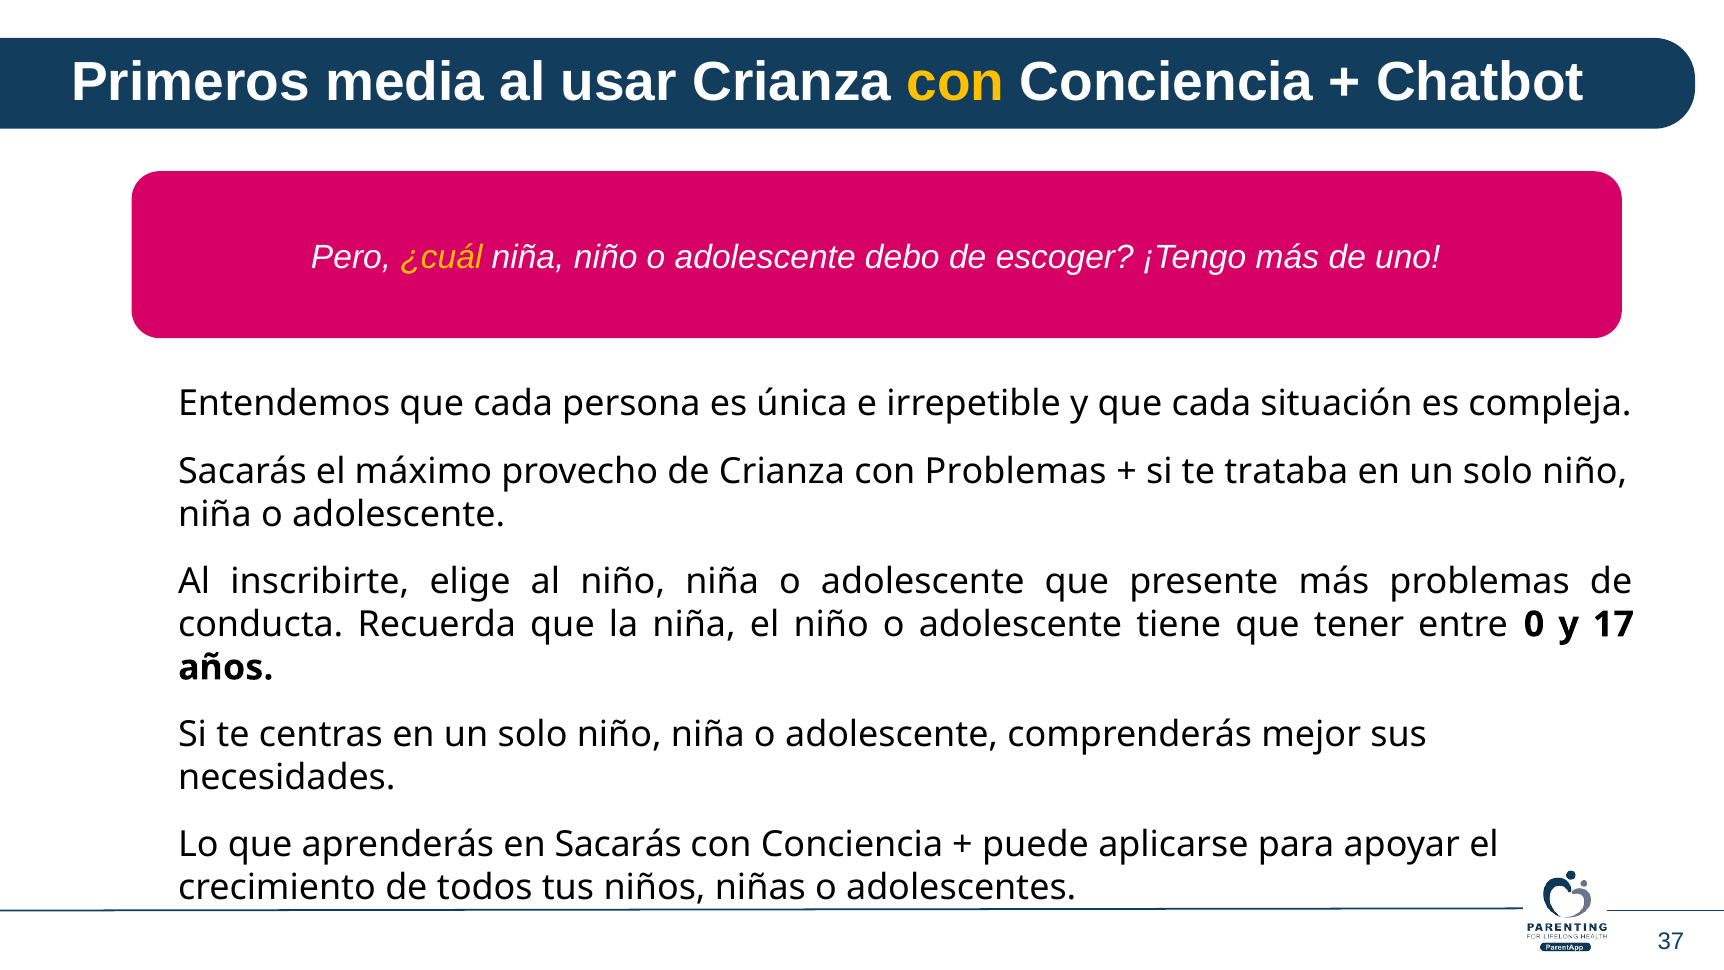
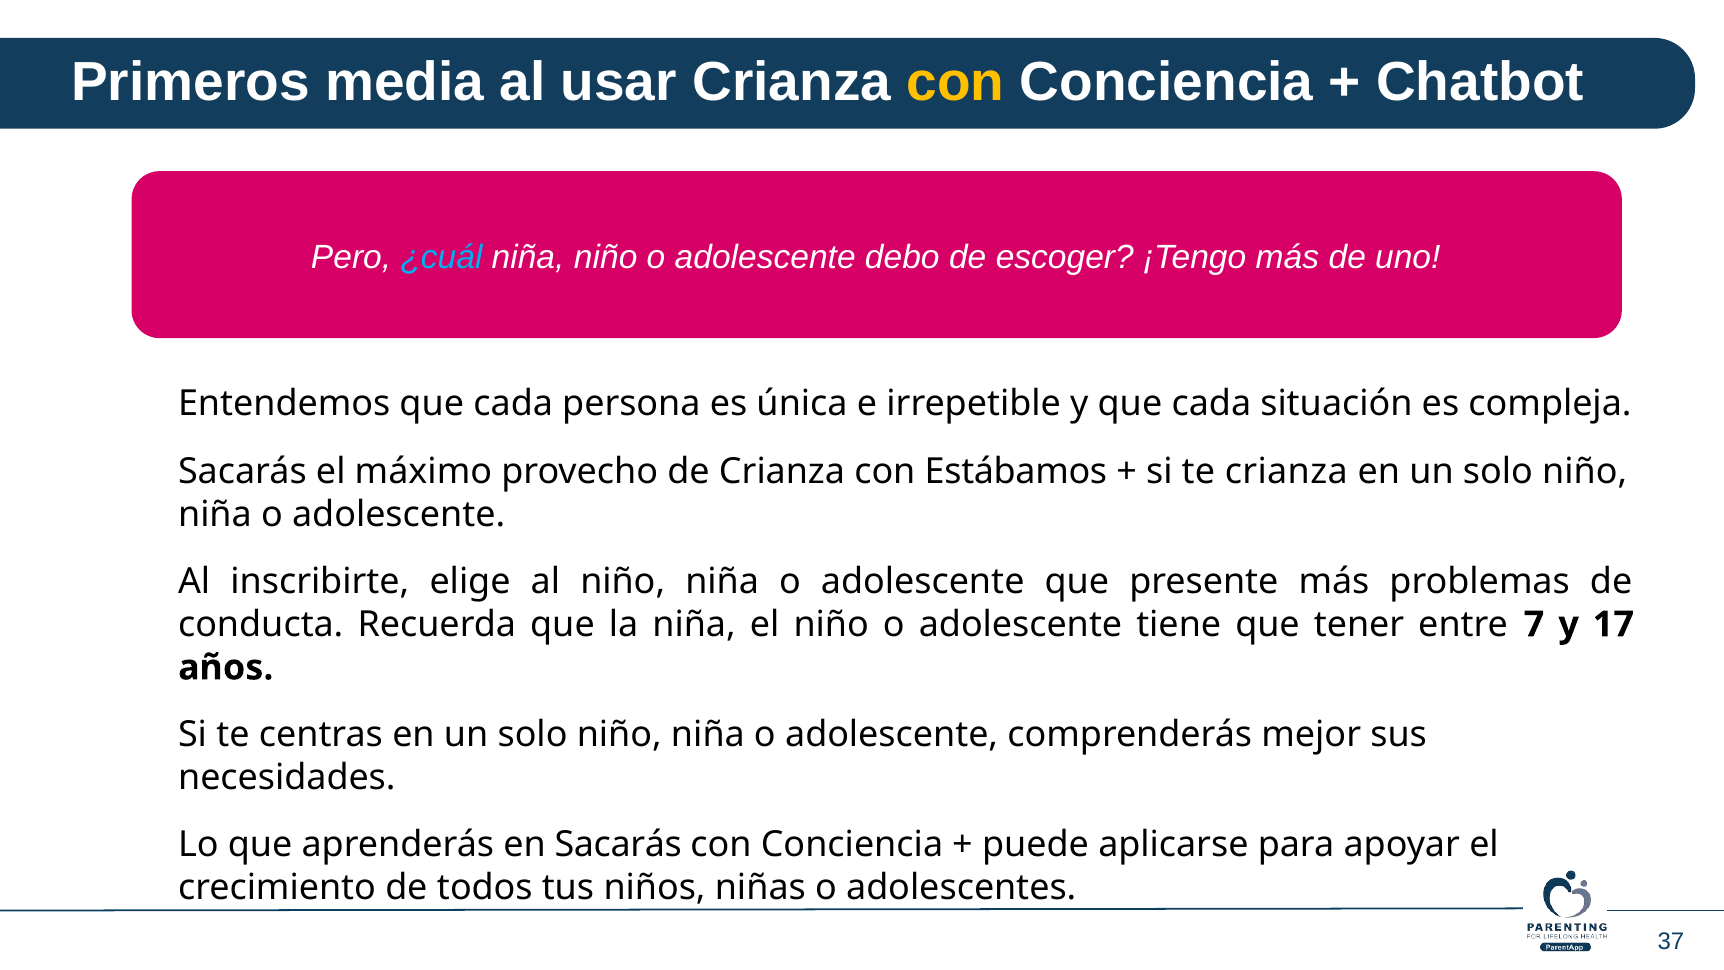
¿cuál colour: yellow -> light blue
con Problemas: Problemas -> Estábamos
te trataba: trataba -> crianza
0: 0 -> 7
